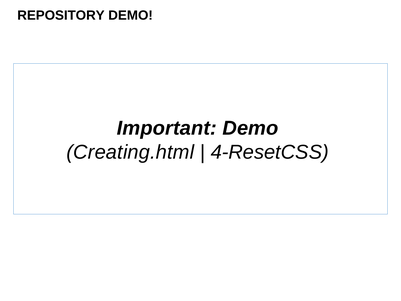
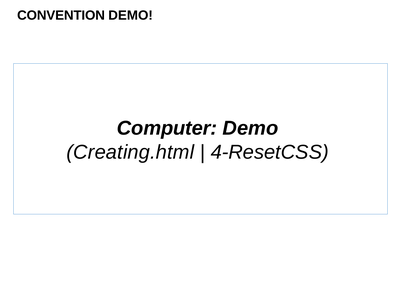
REPOSITORY: REPOSITORY -> CONVENTION
Important: Important -> Computer
